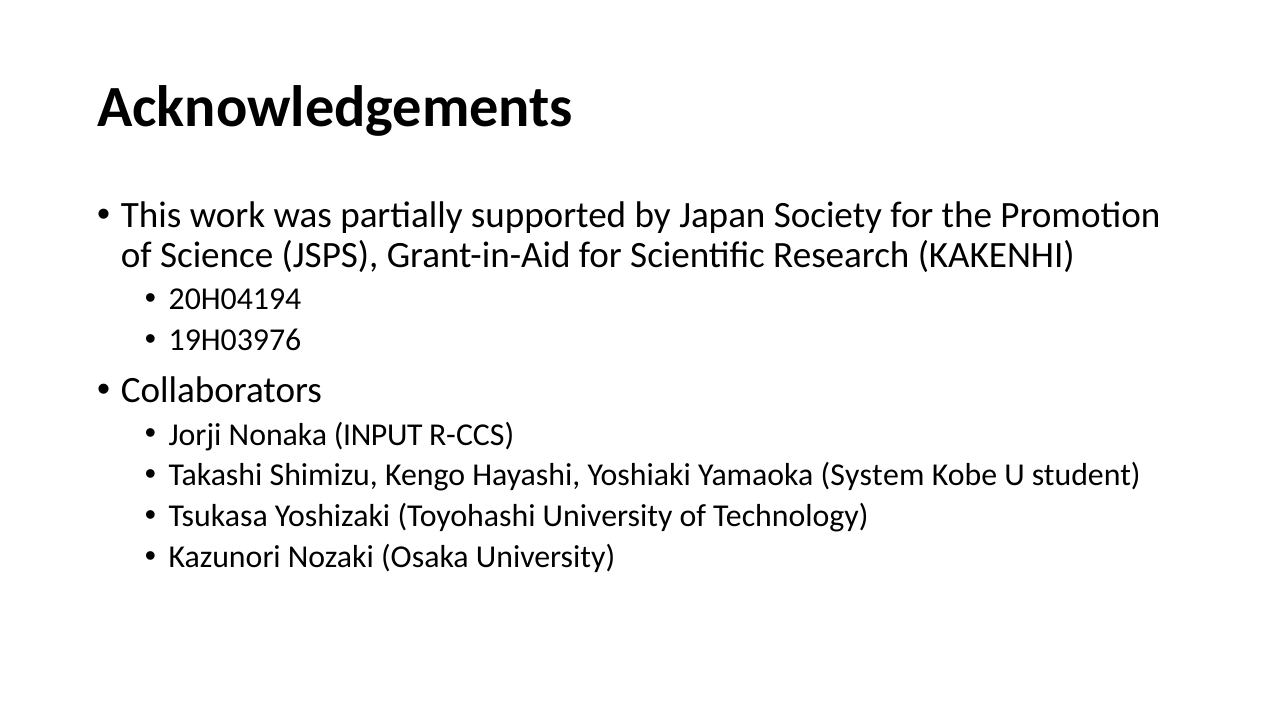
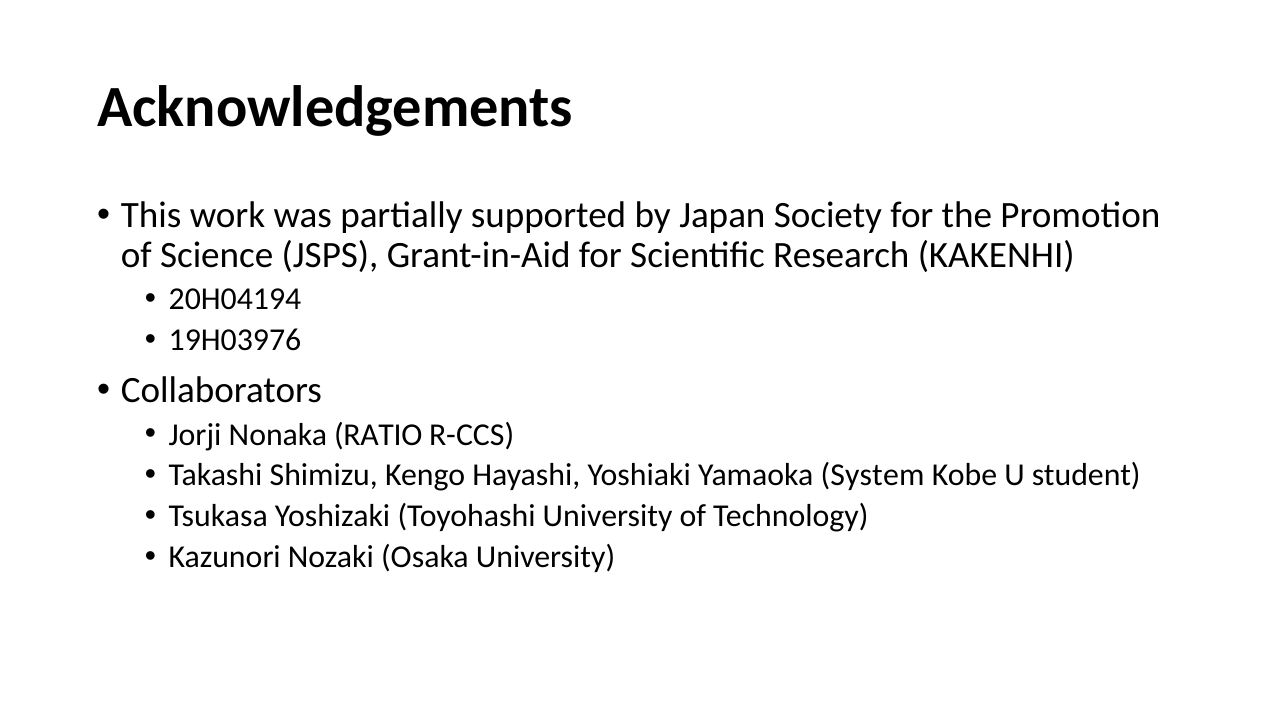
INPUT: INPUT -> RATIO
